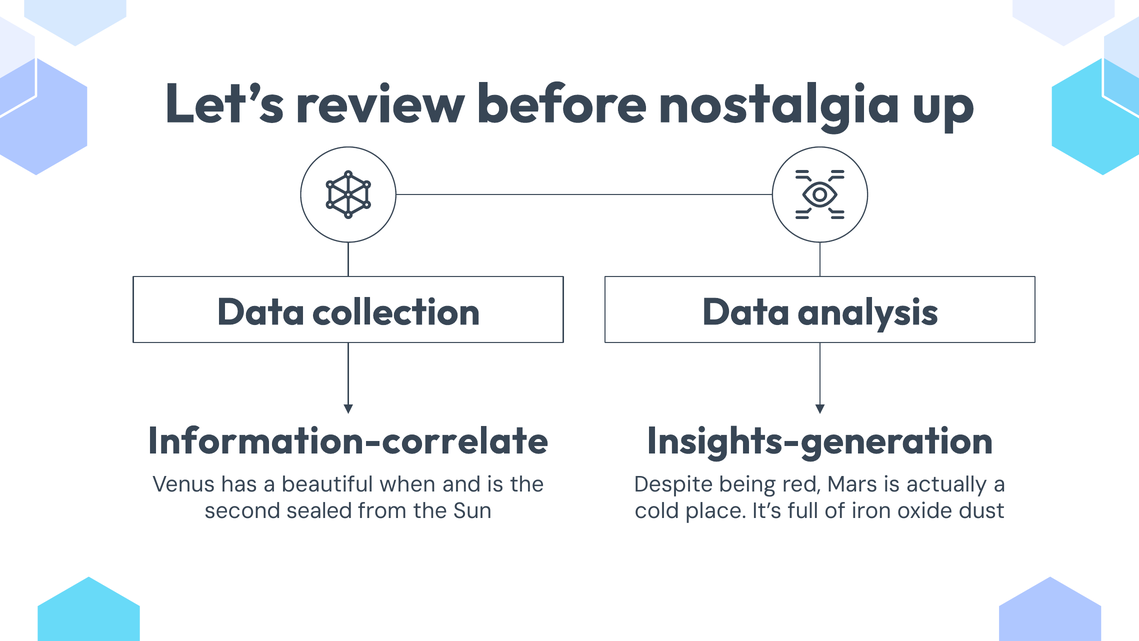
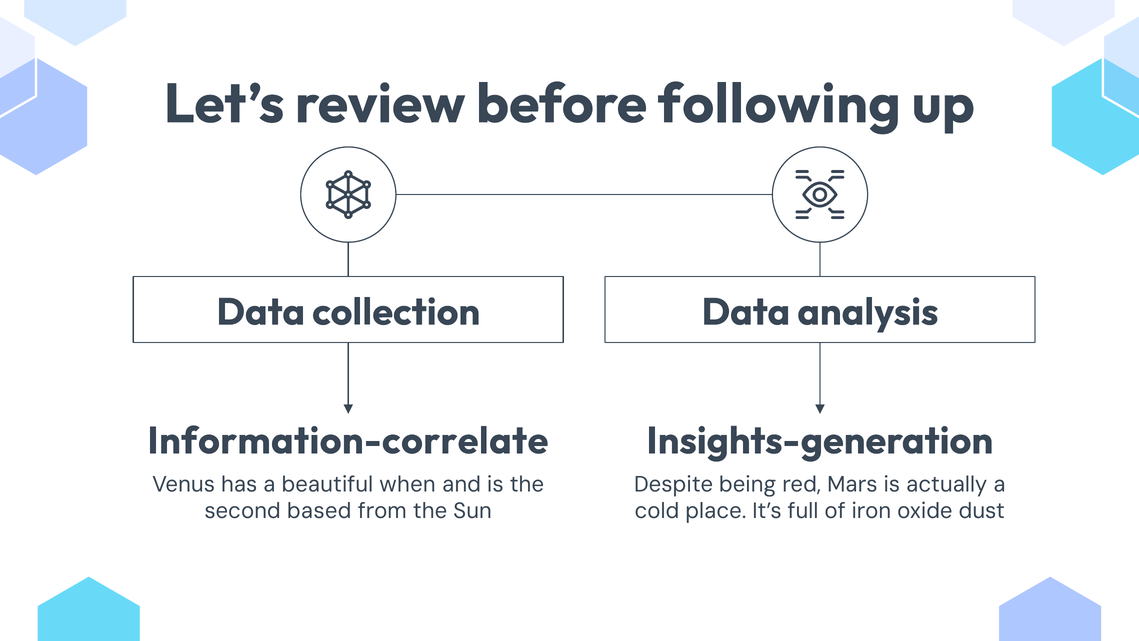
nostalgia: nostalgia -> following
sealed: sealed -> based
